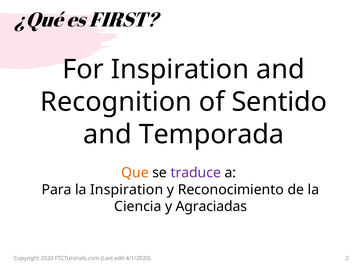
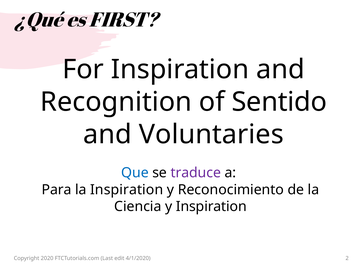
Temporada: Temporada -> Voluntaries
Que colour: orange -> blue
y Agraciadas: Agraciadas -> Inspiration
